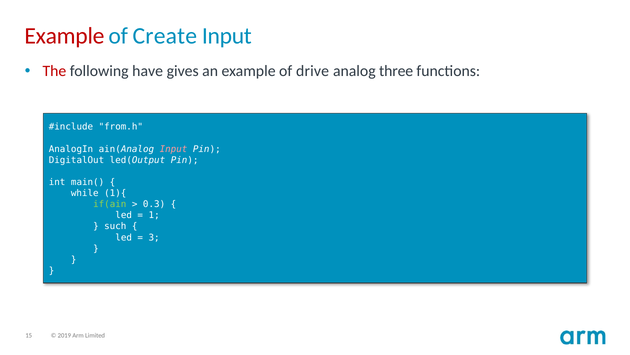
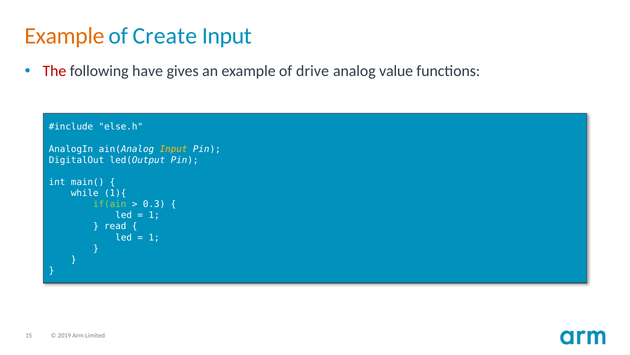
Example at (64, 36) colour: red -> orange
three: three -> value
from.h: from.h -> else.h
Input at (174, 149) colour: pink -> yellow
such: such -> read
3 at (154, 237): 3 -> 1
